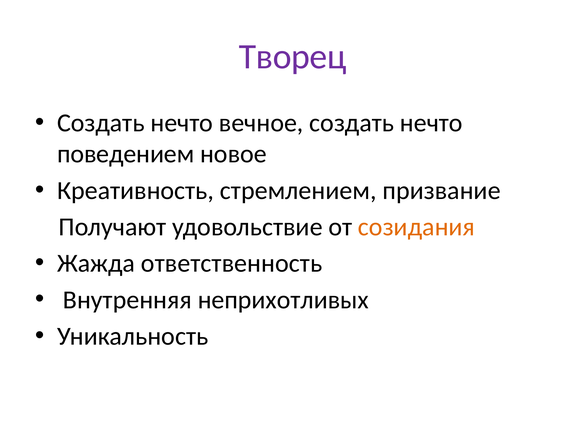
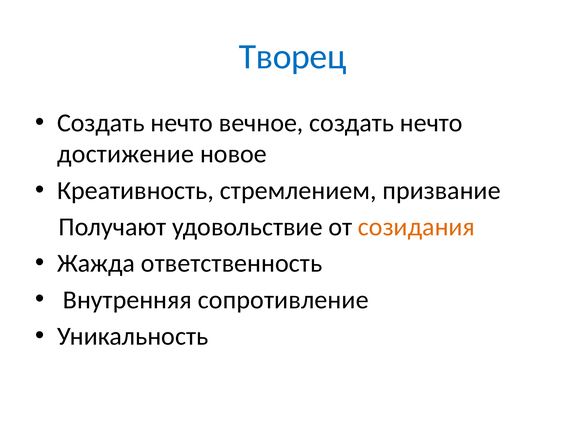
Творец colour: purple -> blue
поведением: поведением -> достижение
неприхотливых: неприхотливых -> сопротивление
